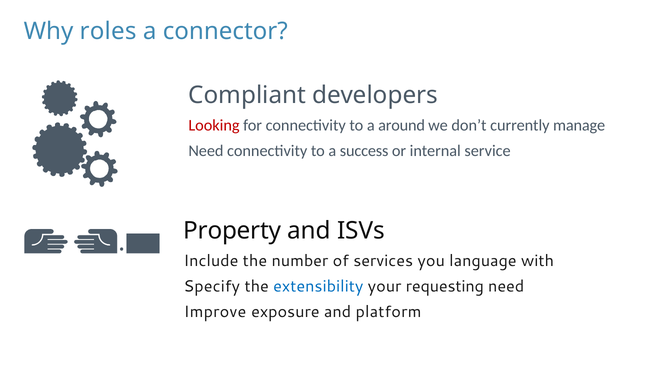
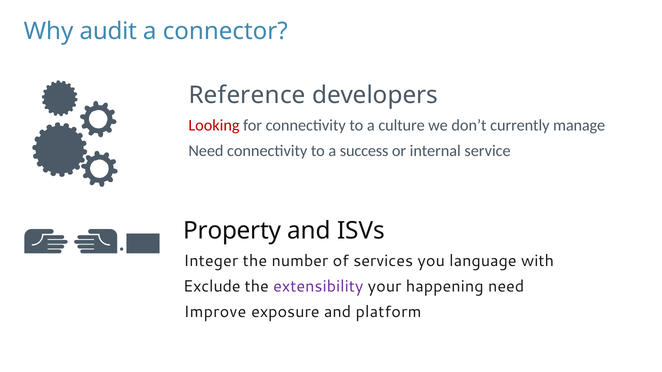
roles: roles -> audit
Compliant: Compliant -> Reference
around: around -> culture
Include: Include -> Integer
Specify: Specify -> Exclude
extensibility colour: blue -> purple
requesting: requesting -> happening
